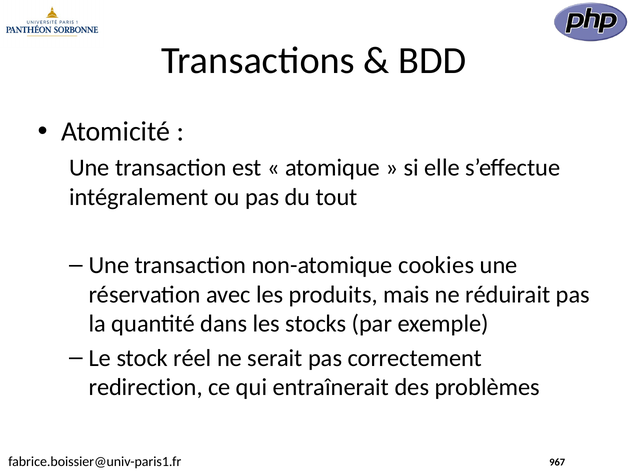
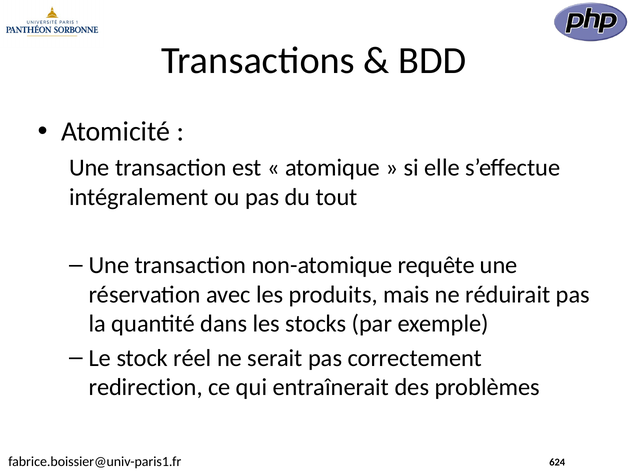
cookies: cookies -> requête
967: 967 -> 624
